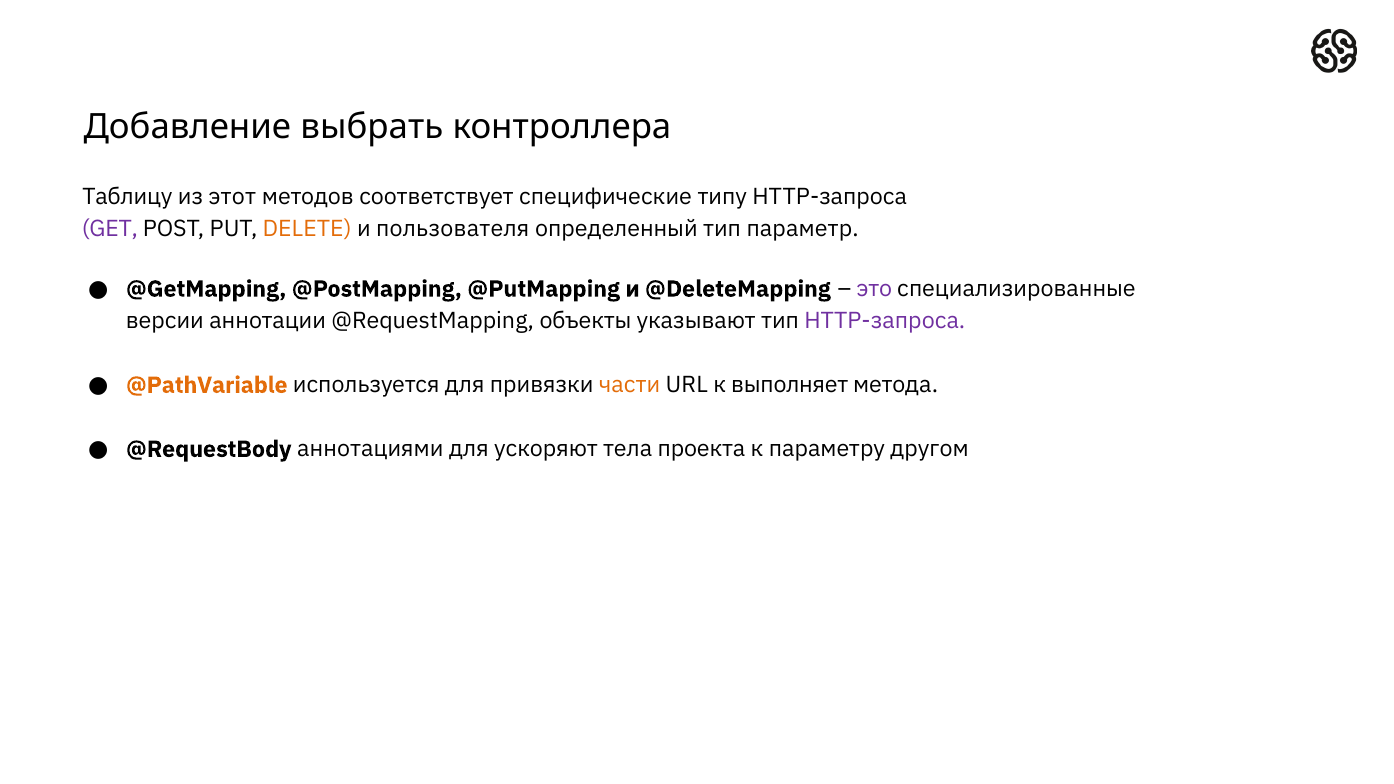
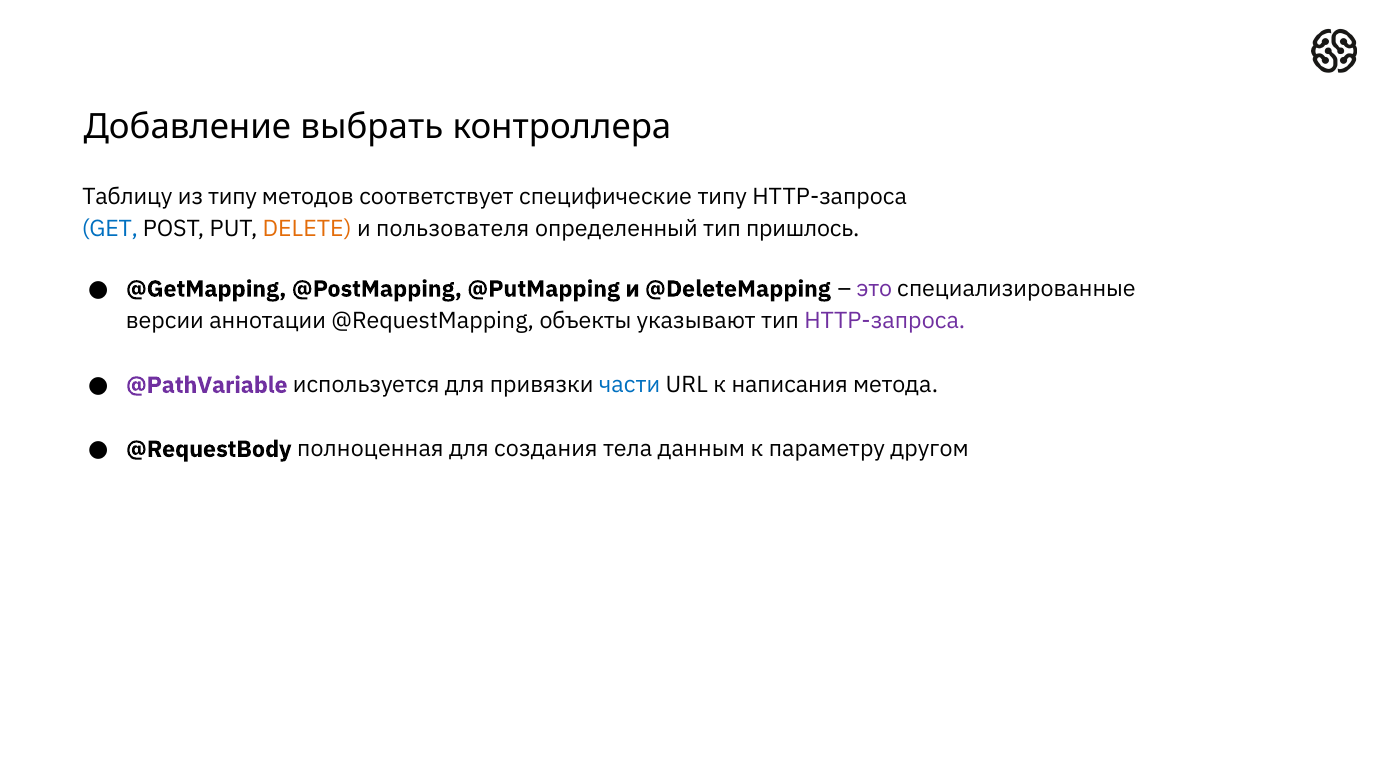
из этот: этот -> типу
GET colour: purple -> blue
параметр: параметр -> пришлось
@PathVariable colour: orange -> purple
части colour: orange -> blue
выполняет: выполняет -> написания
аннотациями: аннотациями -> полноценная
ускоряют: ускоряют -> создания
проекта: проекта -> данным
